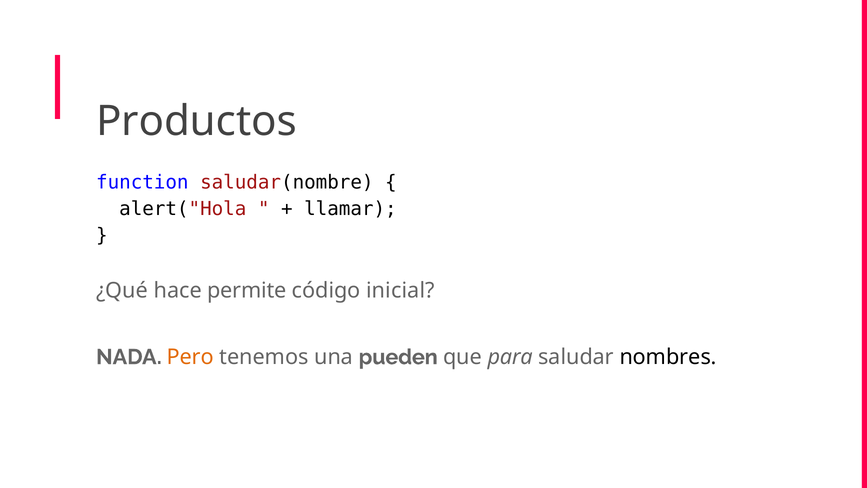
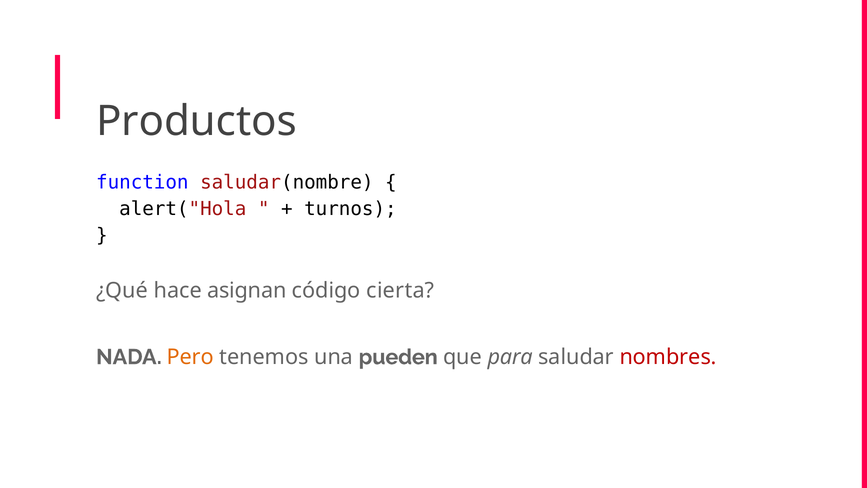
llamar: llamar -> turnos
permite: permite -> asignan
inicial: inicial -> cierta
nombres colour: black -> red
